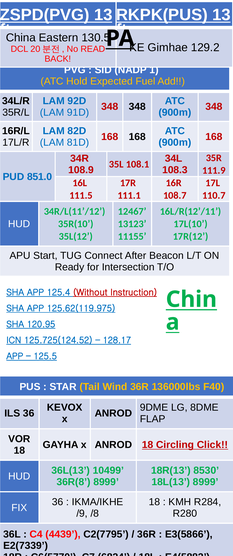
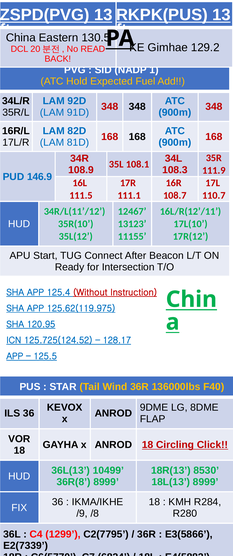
851.0: 851.0 -> 146.9
4439: 4439 -> 1299
